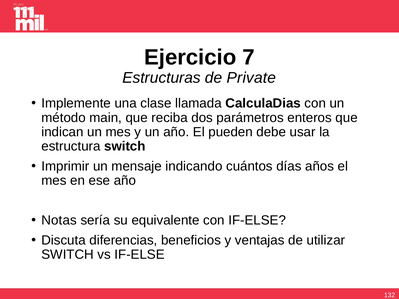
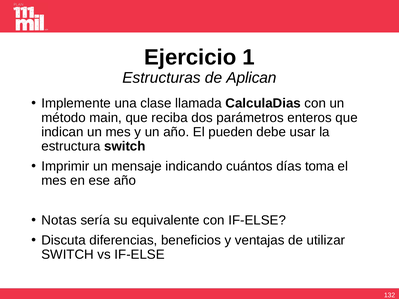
7: 7 -> 1
Private: Private -> Aplican
años: años -> toma
